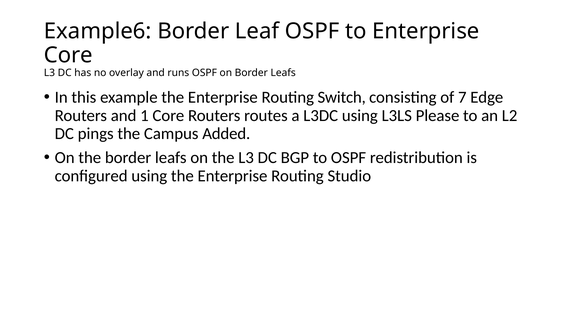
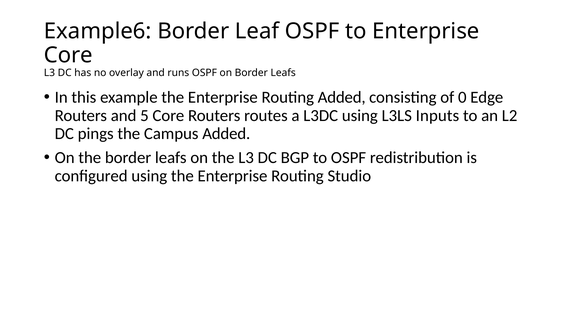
Routing Switch: Switch -> Added
7: 7 -> 0
1: 1 -> 5
Please: Please -> Inputs
